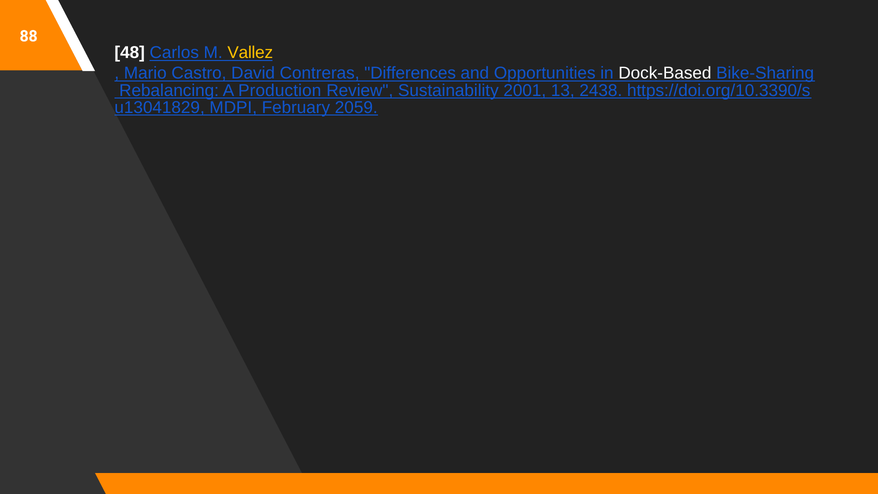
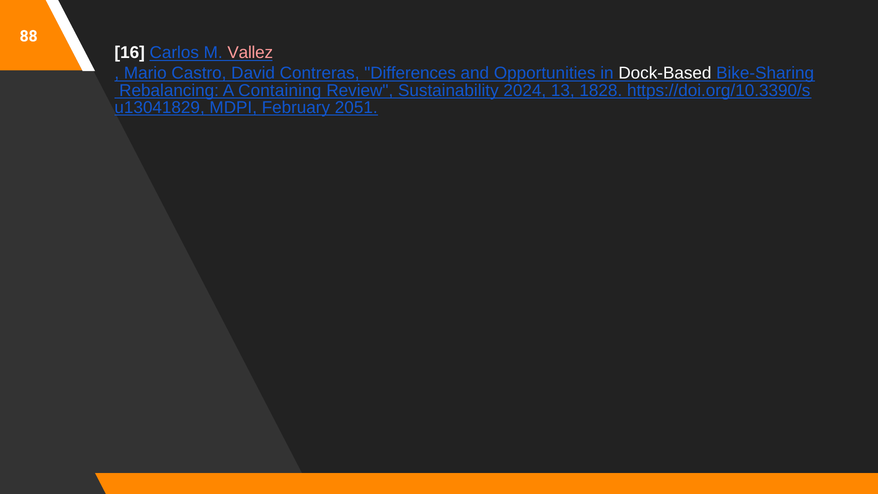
48: 48 -> 16
Vallez colour: yellow -> pink
Production: Production -> Containing
2001: 2001 -> 2024
2438: 2438 -> 1828
2059: 2059 -> 2051
